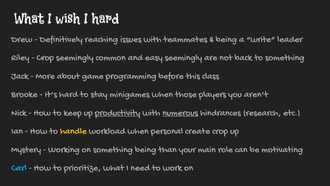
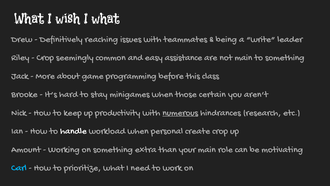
I hard: hard -> what
easy seemingly: seemingly -> assistance
not back: back -> main
players: players -> certain
productivity underline: present -> none
handle colour: yellow -> white
Mystery: Mystery -> Amount
something being: being -> extra
